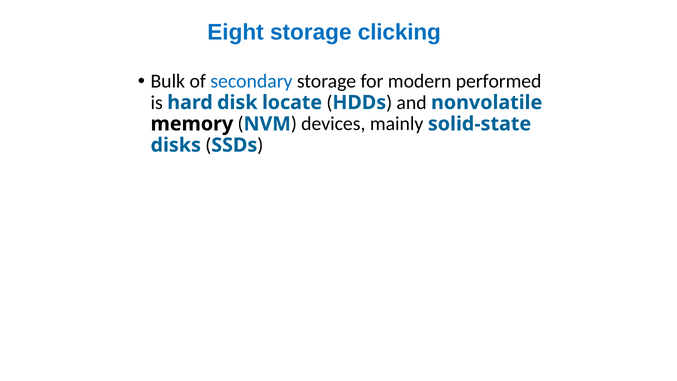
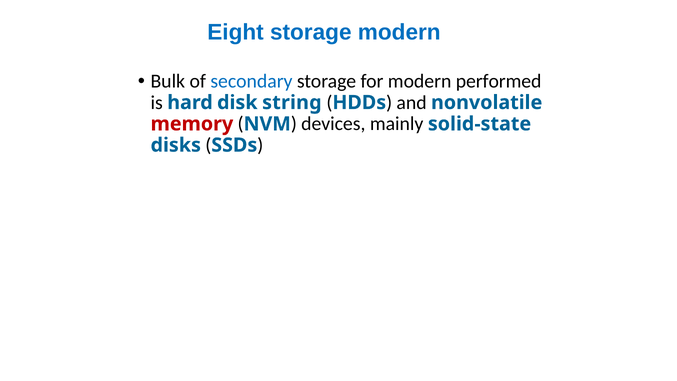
storage clicking: clicking -> modern
locate: locate -> string
memory colour: black -> red
